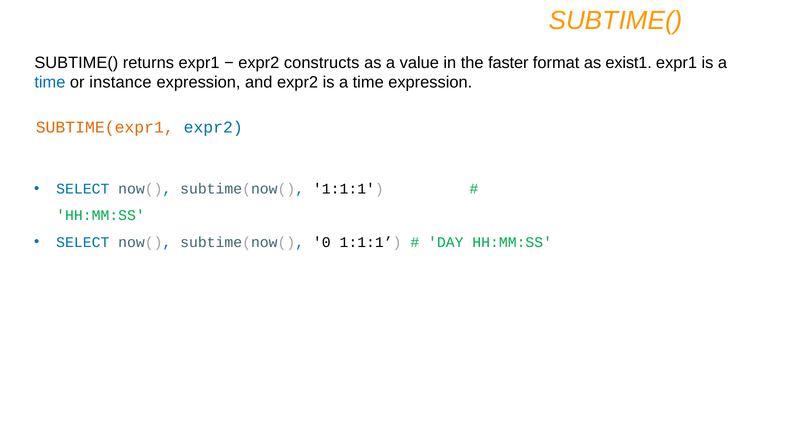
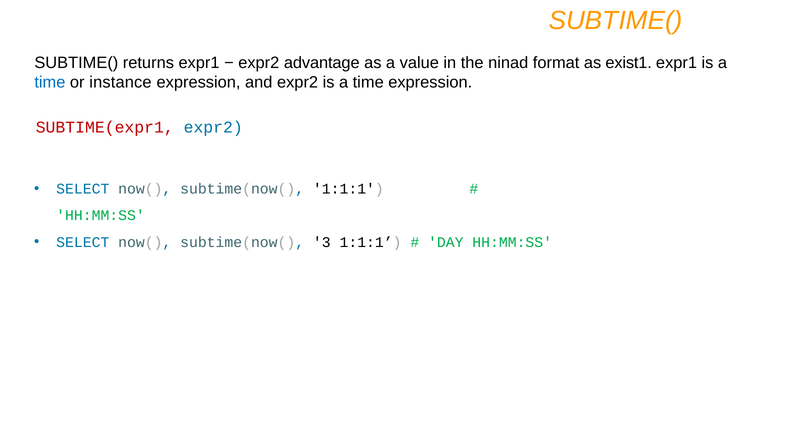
constructs: constructs -> advantage
faster: faster -> ninad
SUBTIME(expr1 colour: orange -> red
0: 0 -> 3
